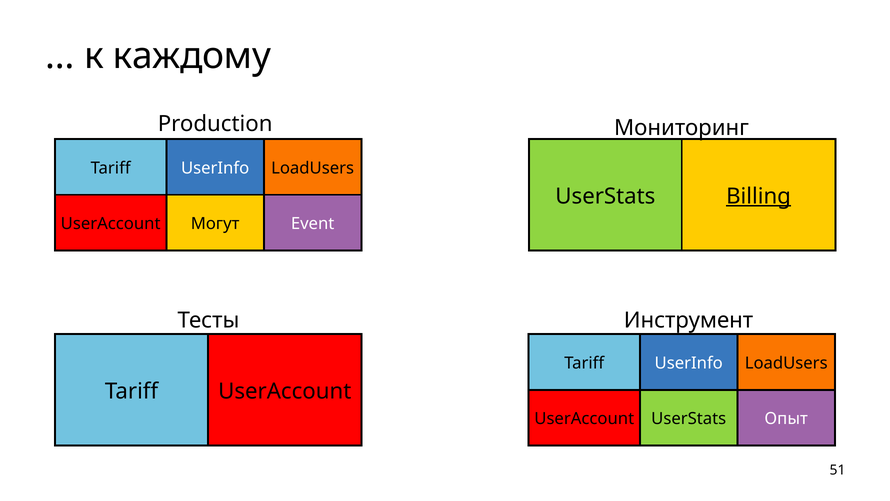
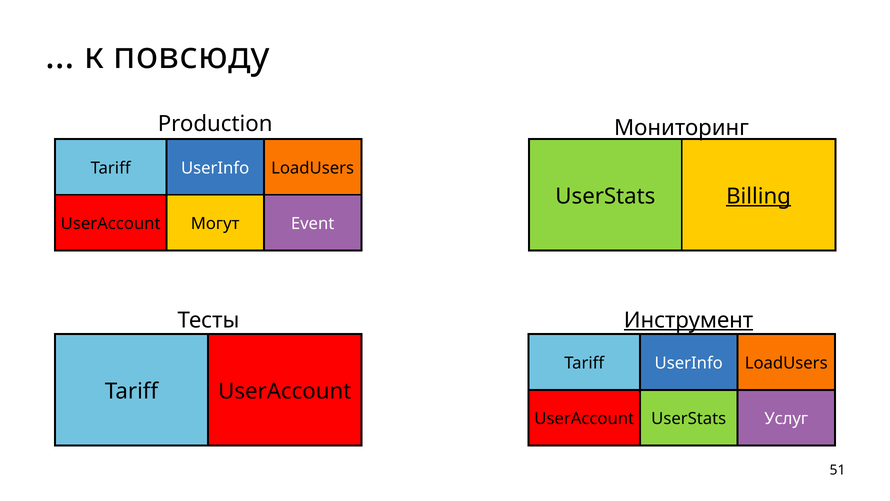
каждому: каждому -> повсюду
Инструмент underline: none -> present
Опыт: Опыт -> Услуг
